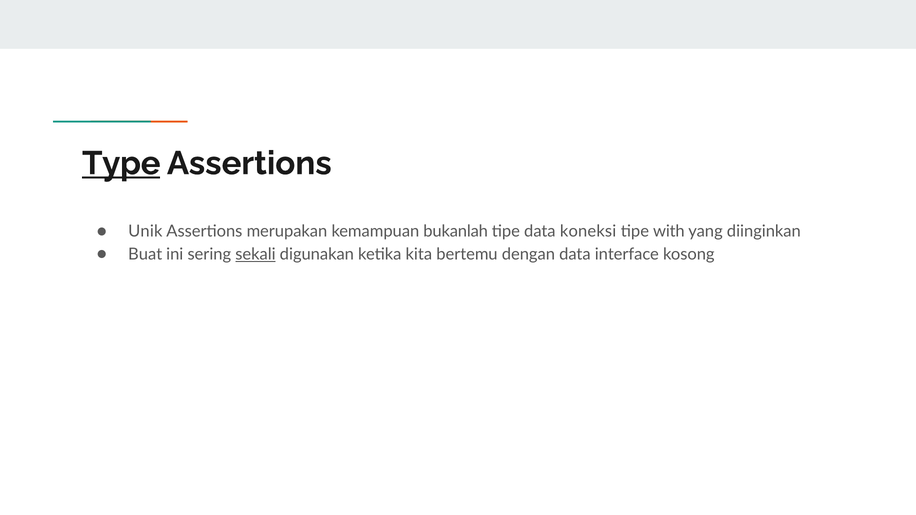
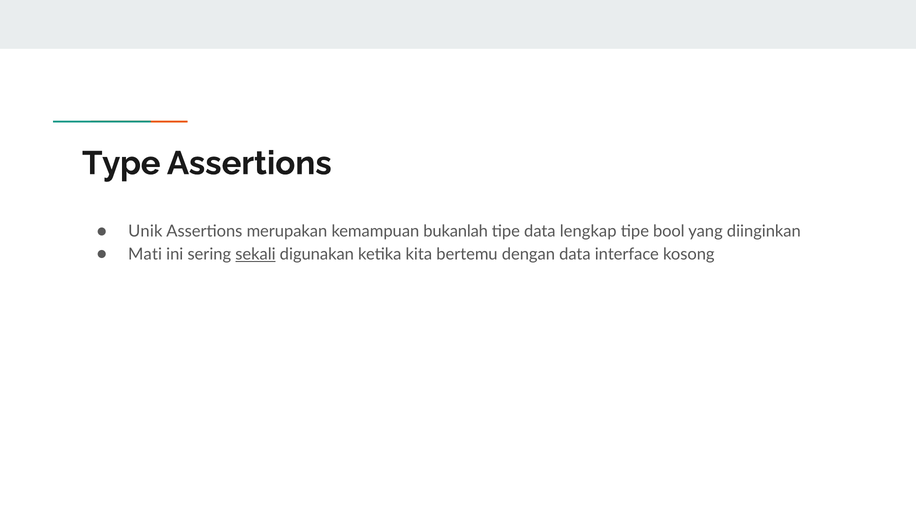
Type underline: present -> none
koneksi: koneksi -> lengkap
with: with -> bool
Buat: Buat -> Mati
